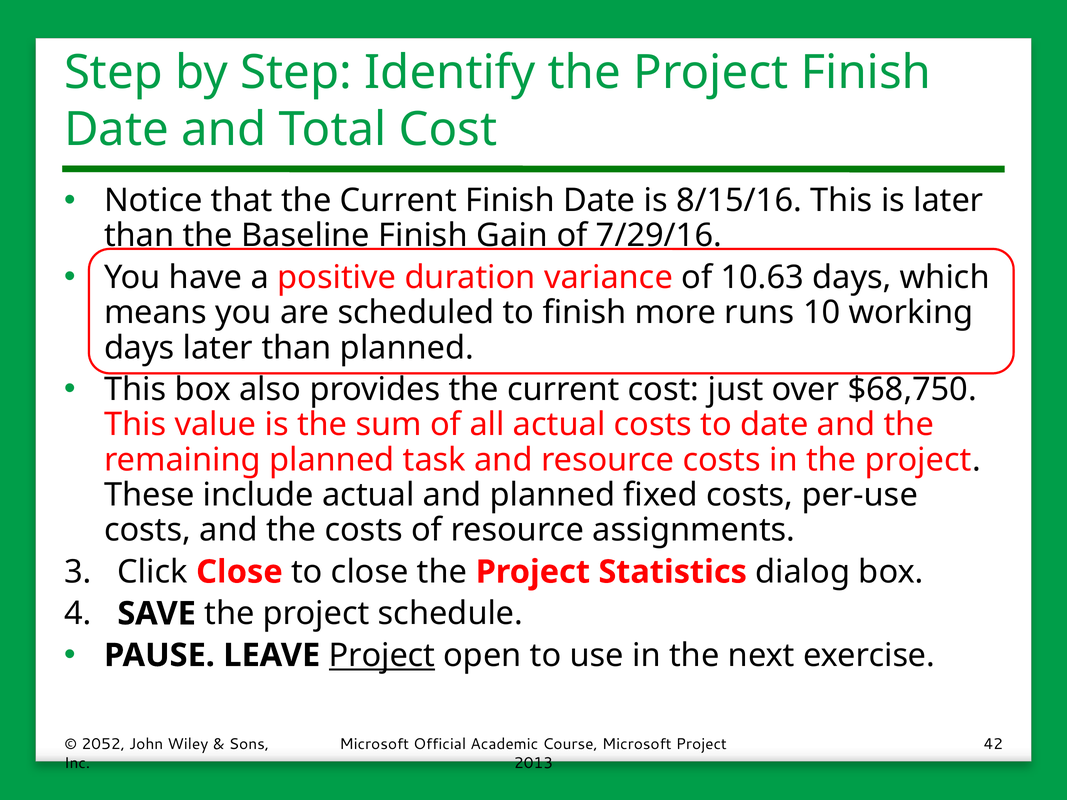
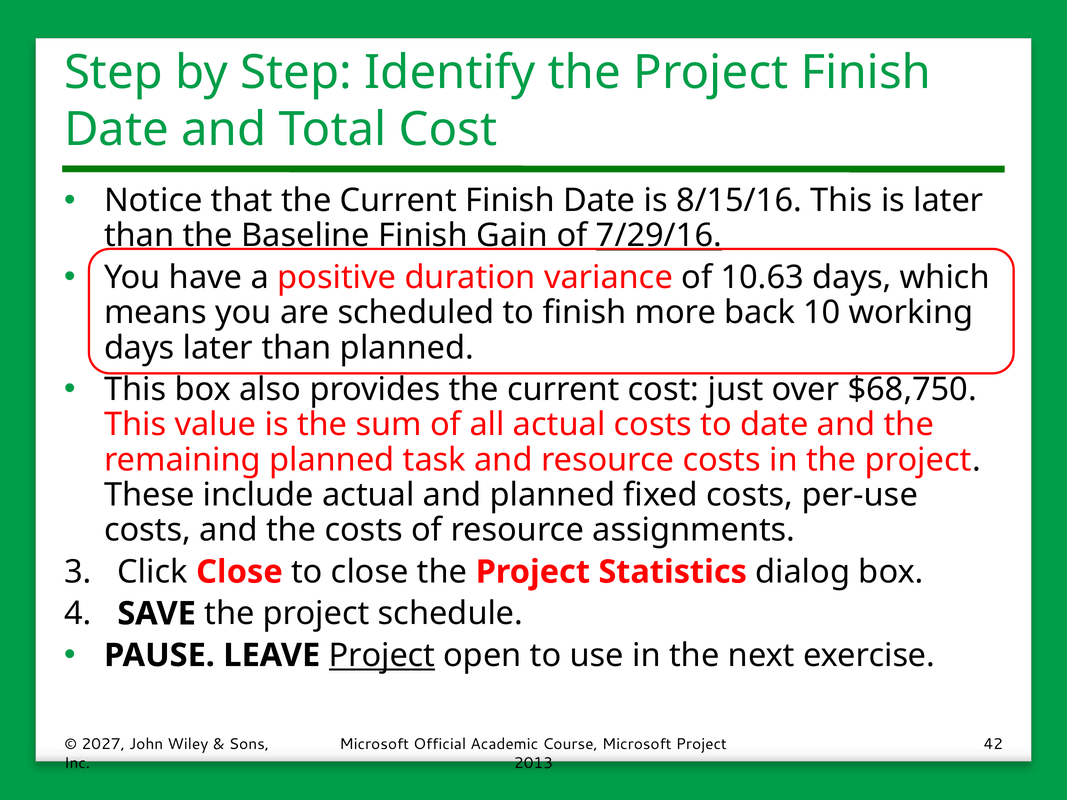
7/29/16 underline: none -> present
runs: runs -> back
2052: 2052 -> 2027
